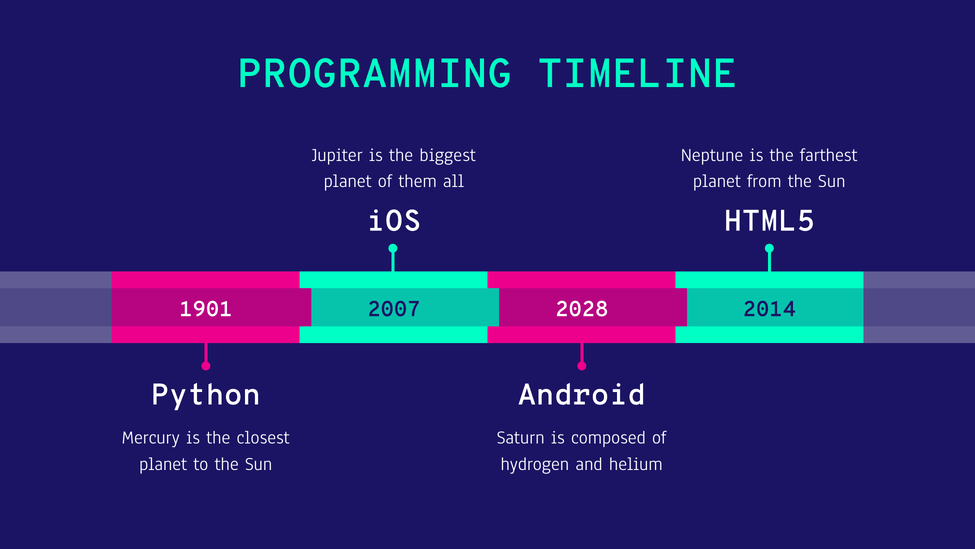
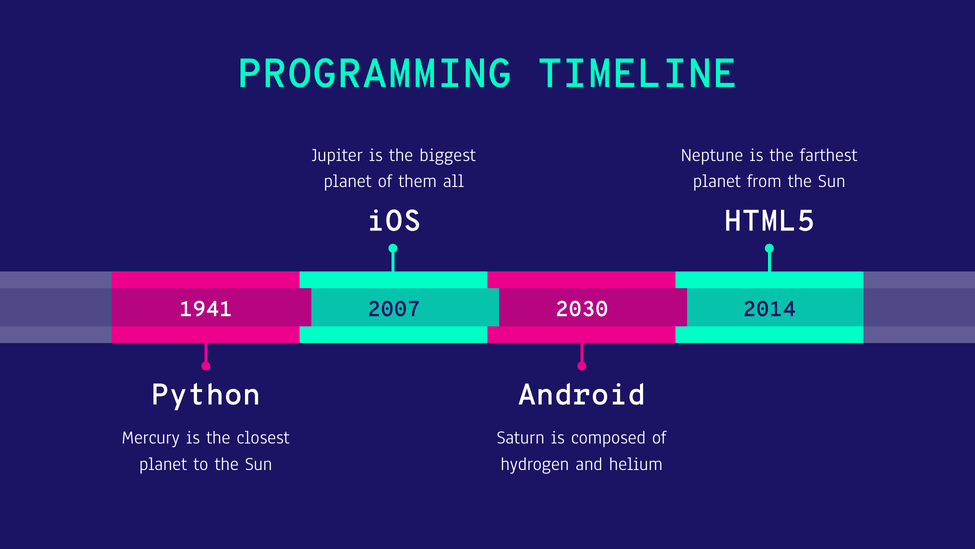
1901: 1901 -> 1941
2028: 2028 -> 2030
